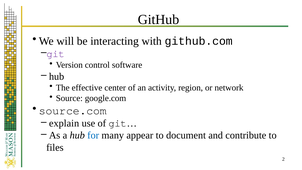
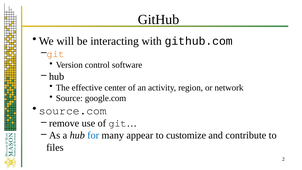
git colour: purple -> orange
explain: explain -> remove
document: document -> customize
